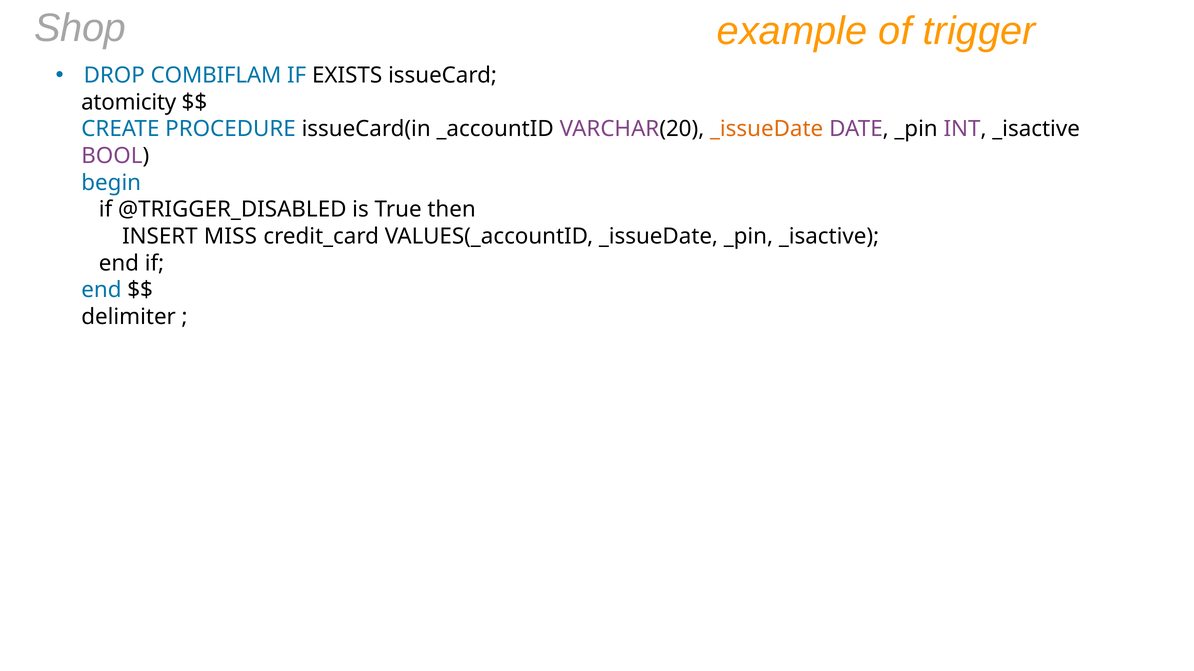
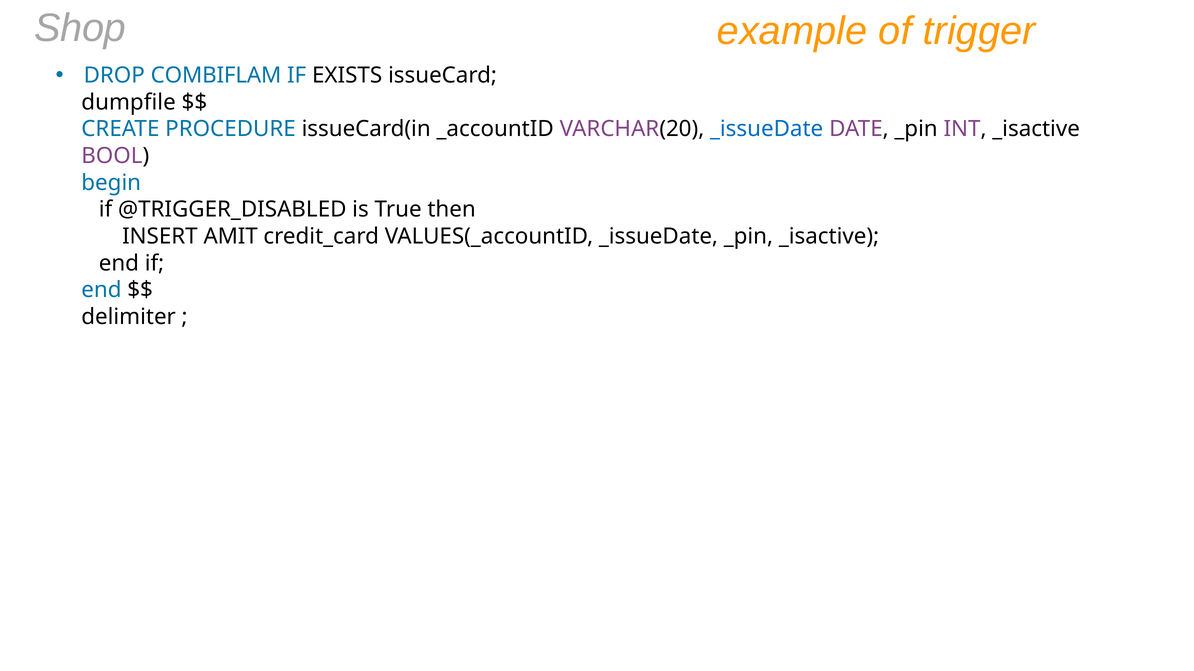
atomicity: atomicity -> dumpfile
_issueDate at (767, 129) colour: orange -> blue
MISS: MISS -> AMIT
